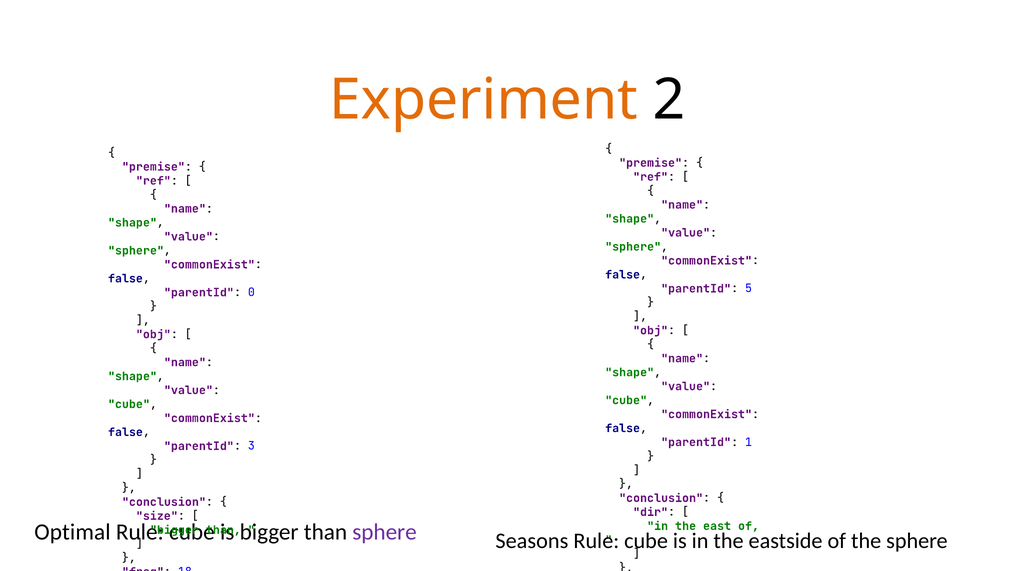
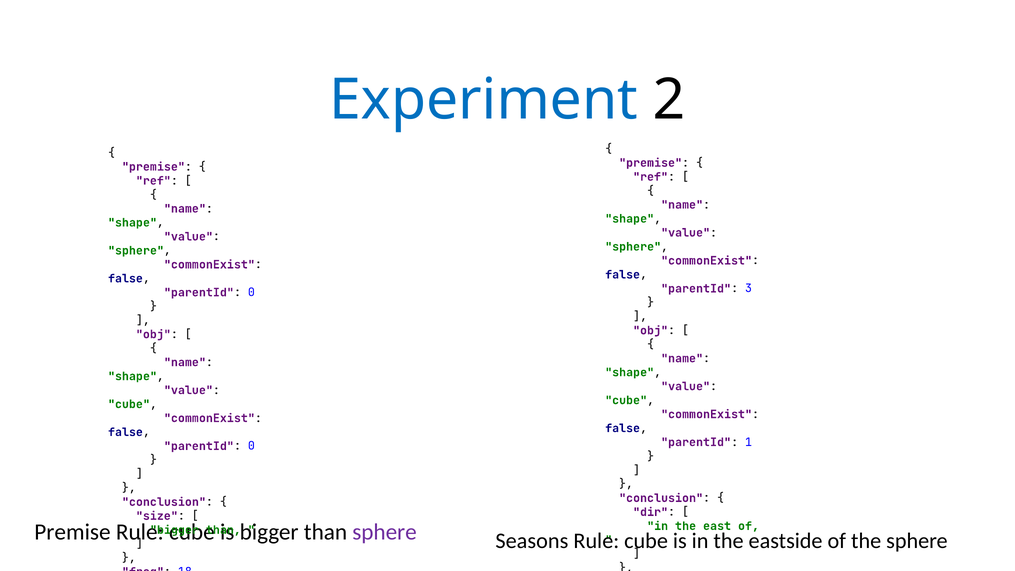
Experiment colour: orange -> blue
5: 5 -> 3
3 at (251, 446): 3 -> 0
Optimal at (72, 532): Optimal -> Premise
